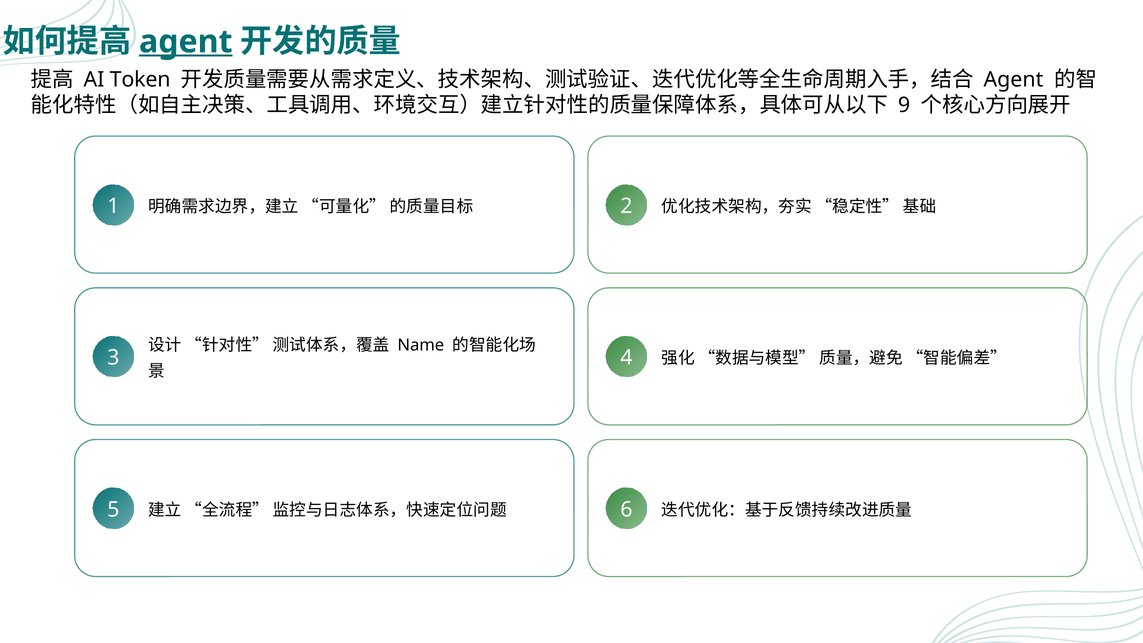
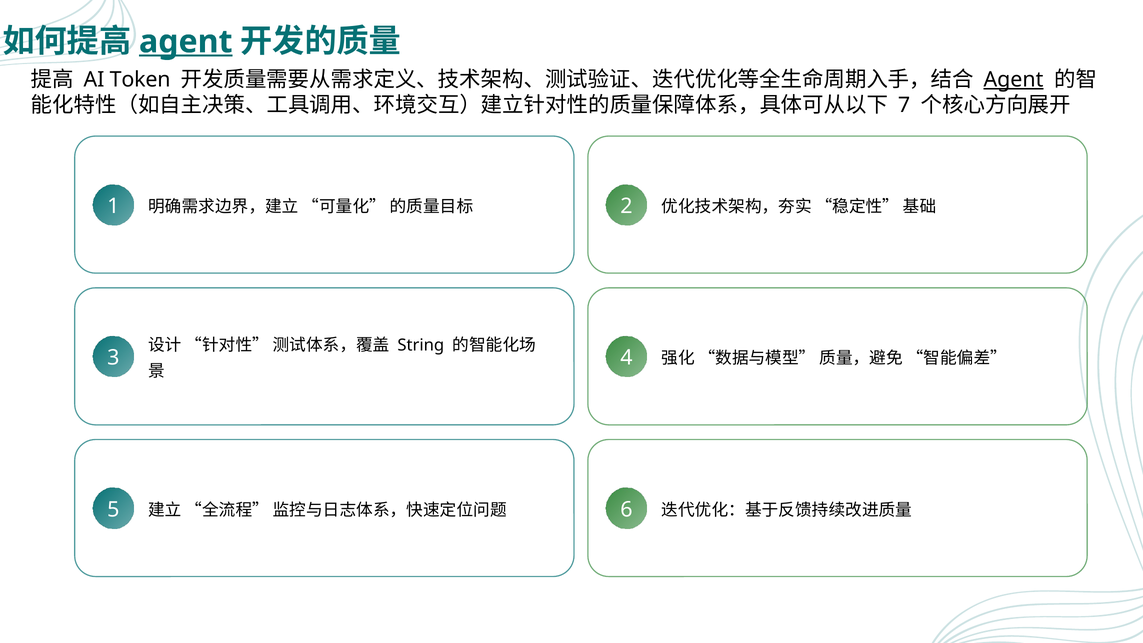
Agent at (1013, 80) underline: none -> present
9: 9 -> 7
Name: Name -> String
